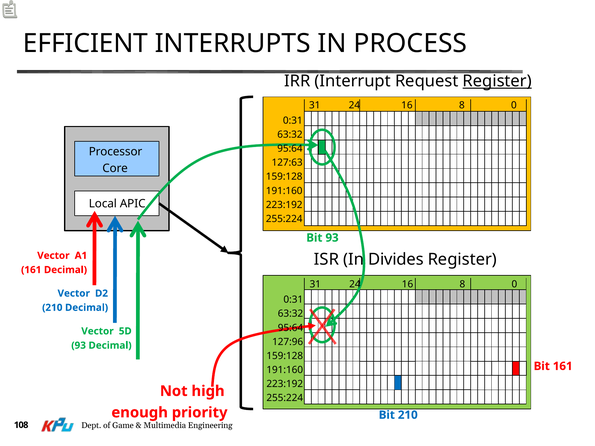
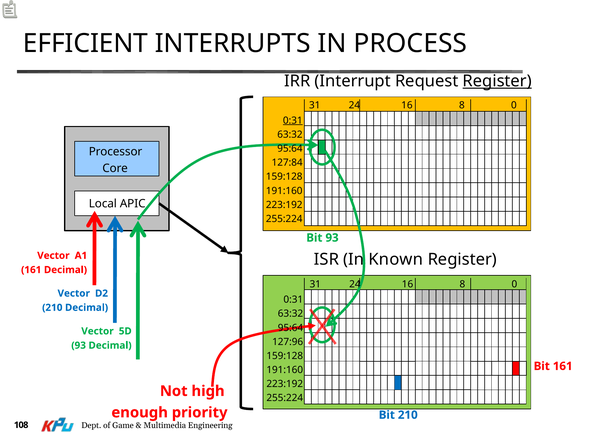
0:31 at (293, 121) underline: none -> present
127:63: 127:63 -> 127:84
Divides: Divides -> Known
